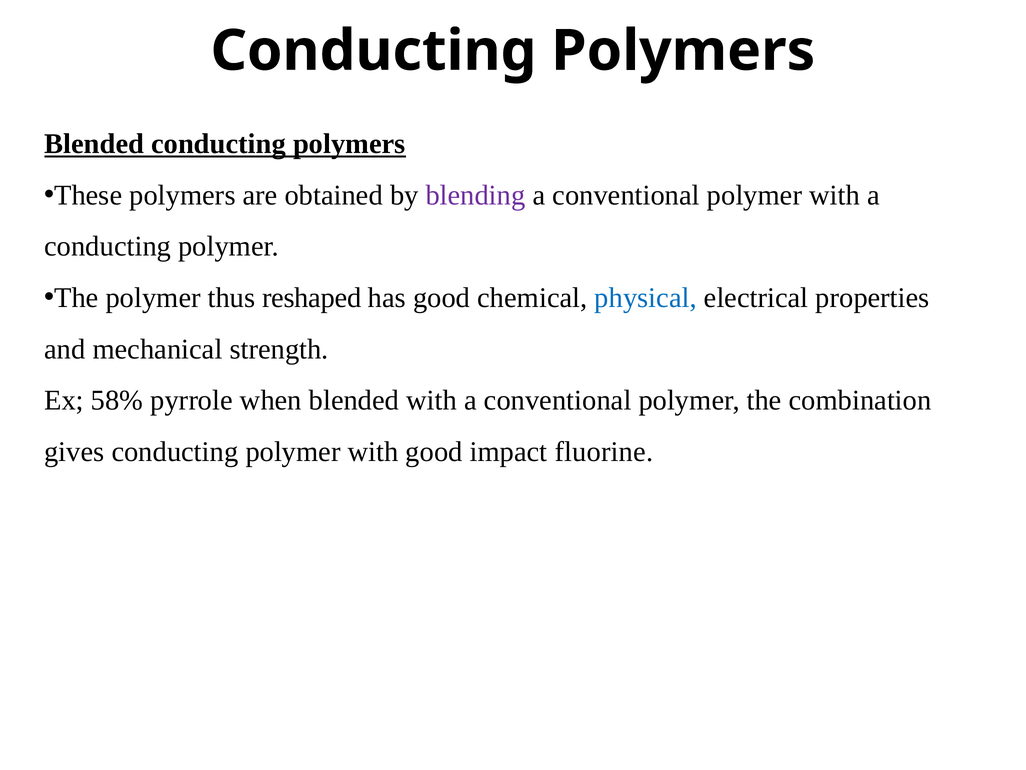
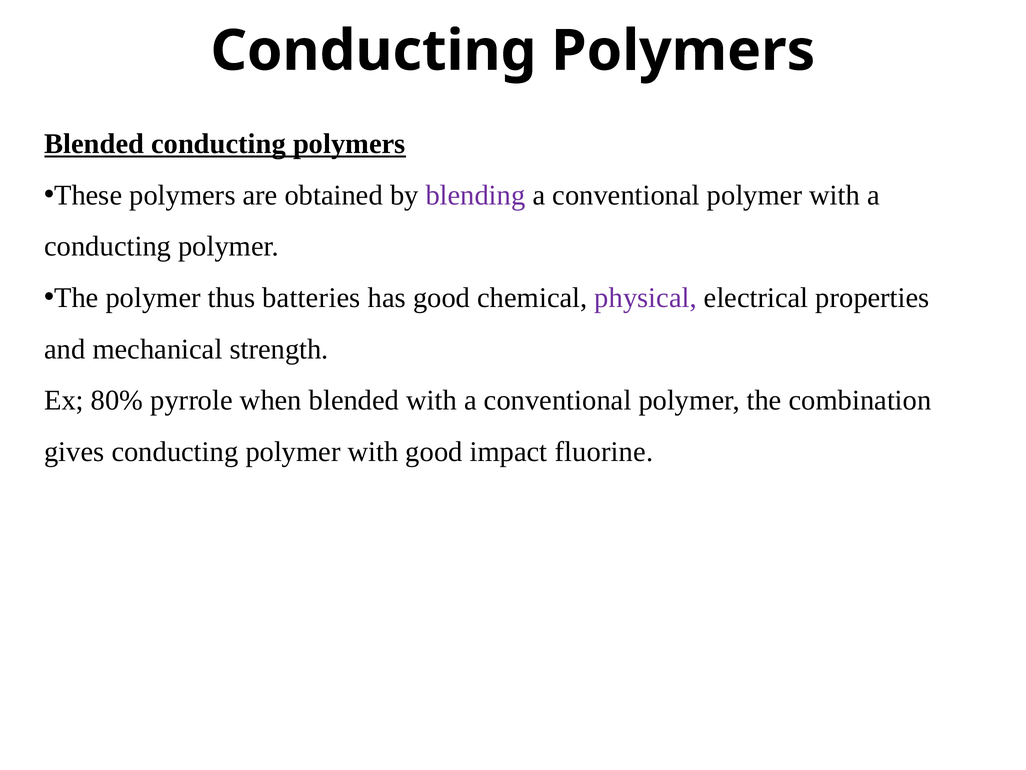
reshaped: reshaped -> batteries
physical colour: blue -> purple
58%: 58% -> 80%
